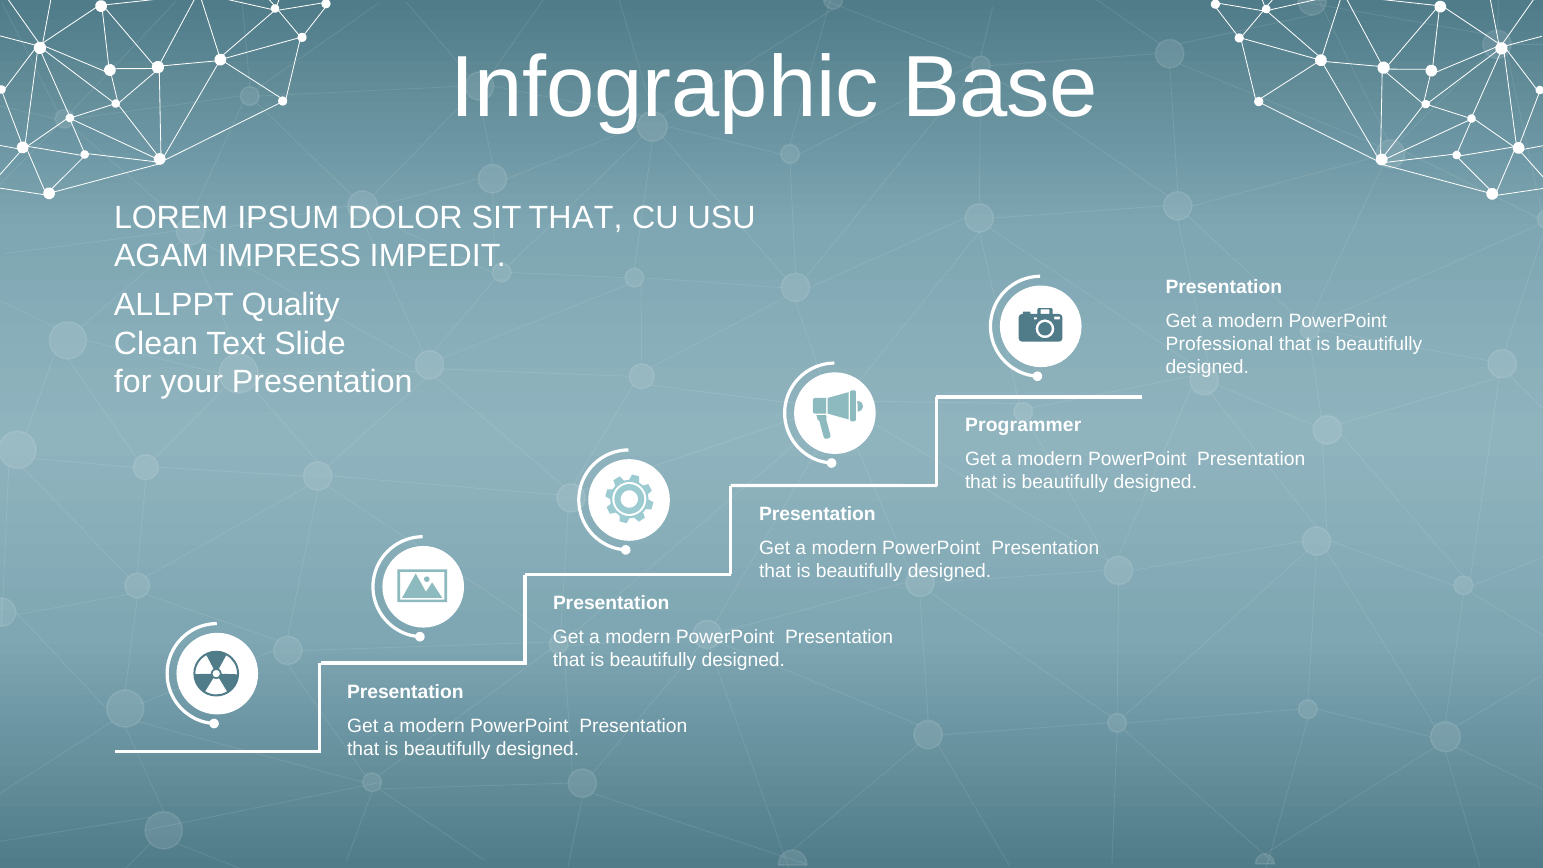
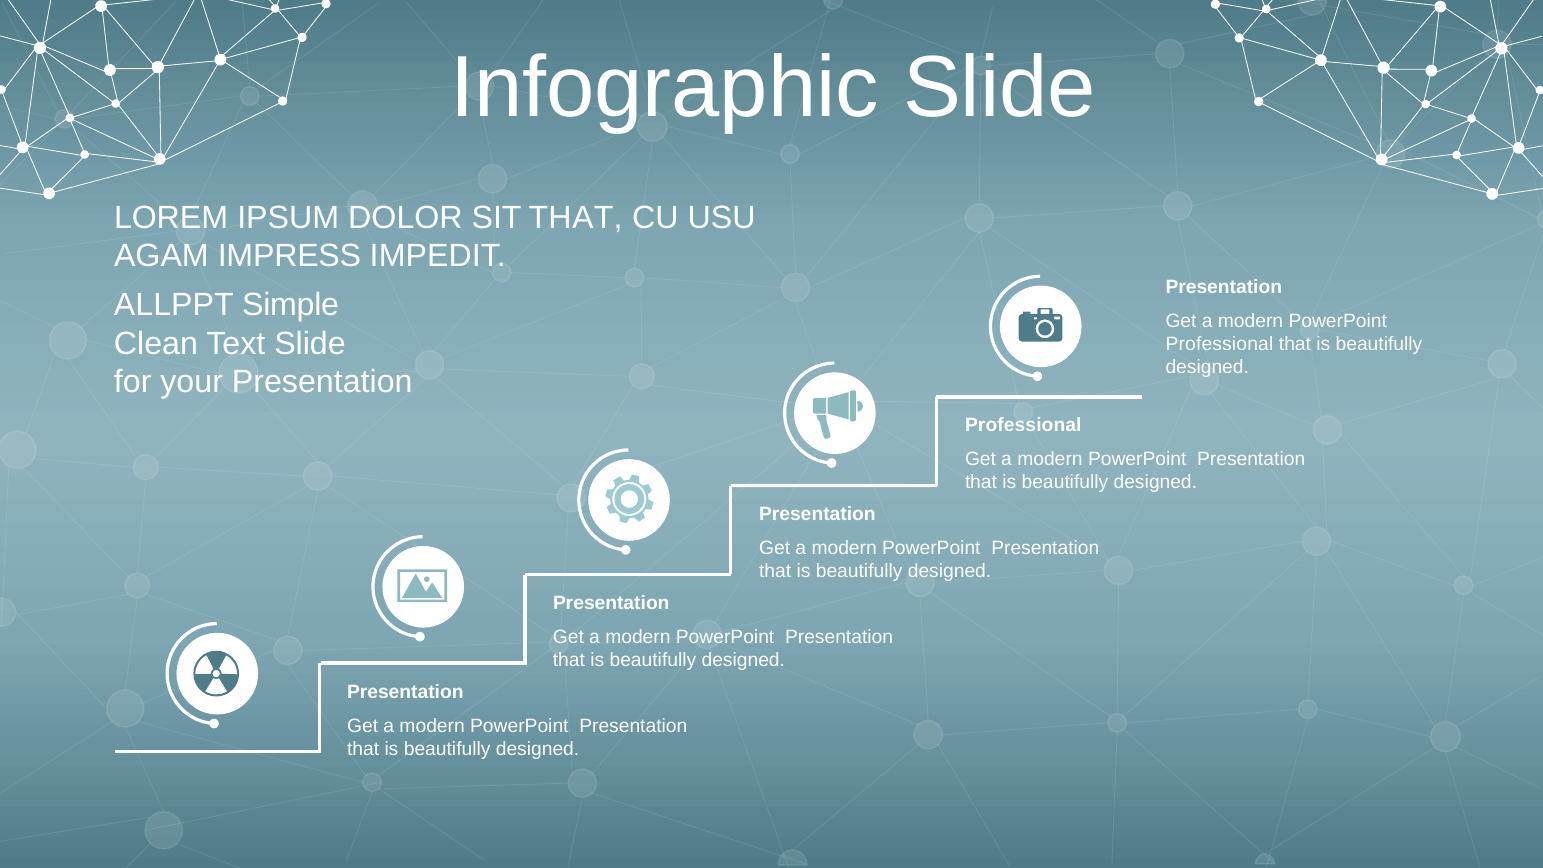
Infographic Base: Base -> Slide
Quality: Quality -> Simple
Programmer at (1023, 425): Programmer -> Professional
